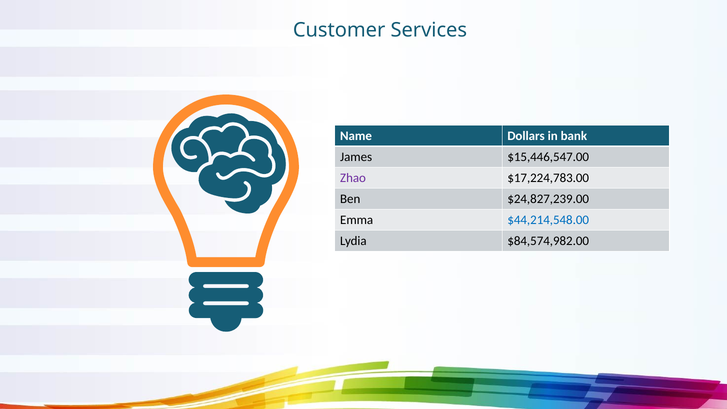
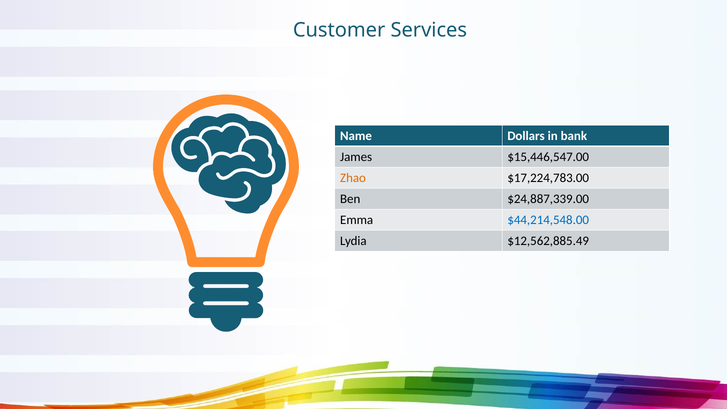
Zhao colour: purple -> orange
$24,827,239.00: $24,827,239.00 -> $24,887,339.00
$84,574,982.00: $84,574,982.00 -> $12,562,885.49
